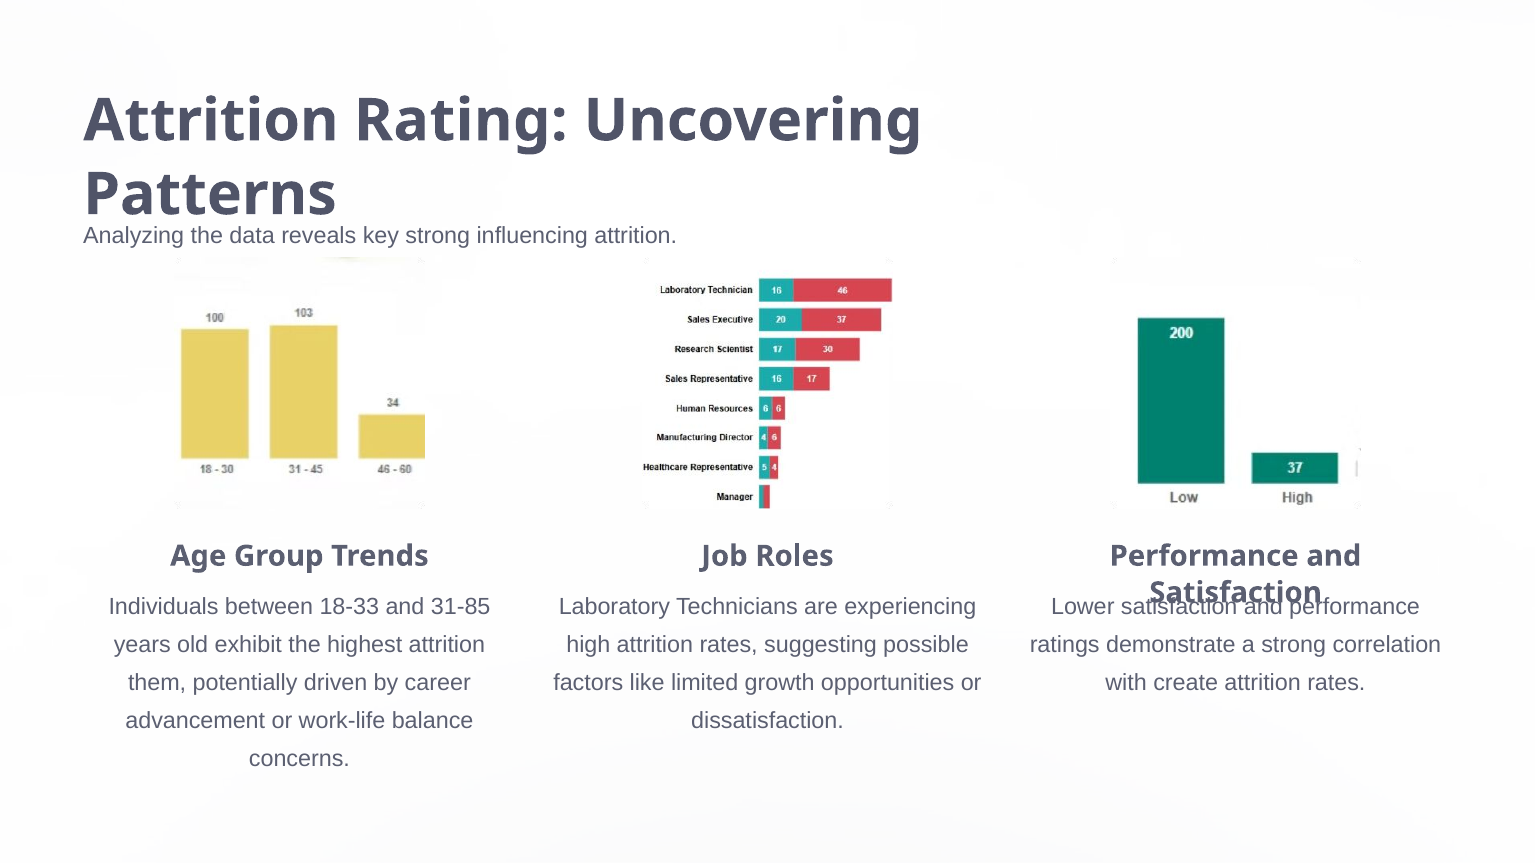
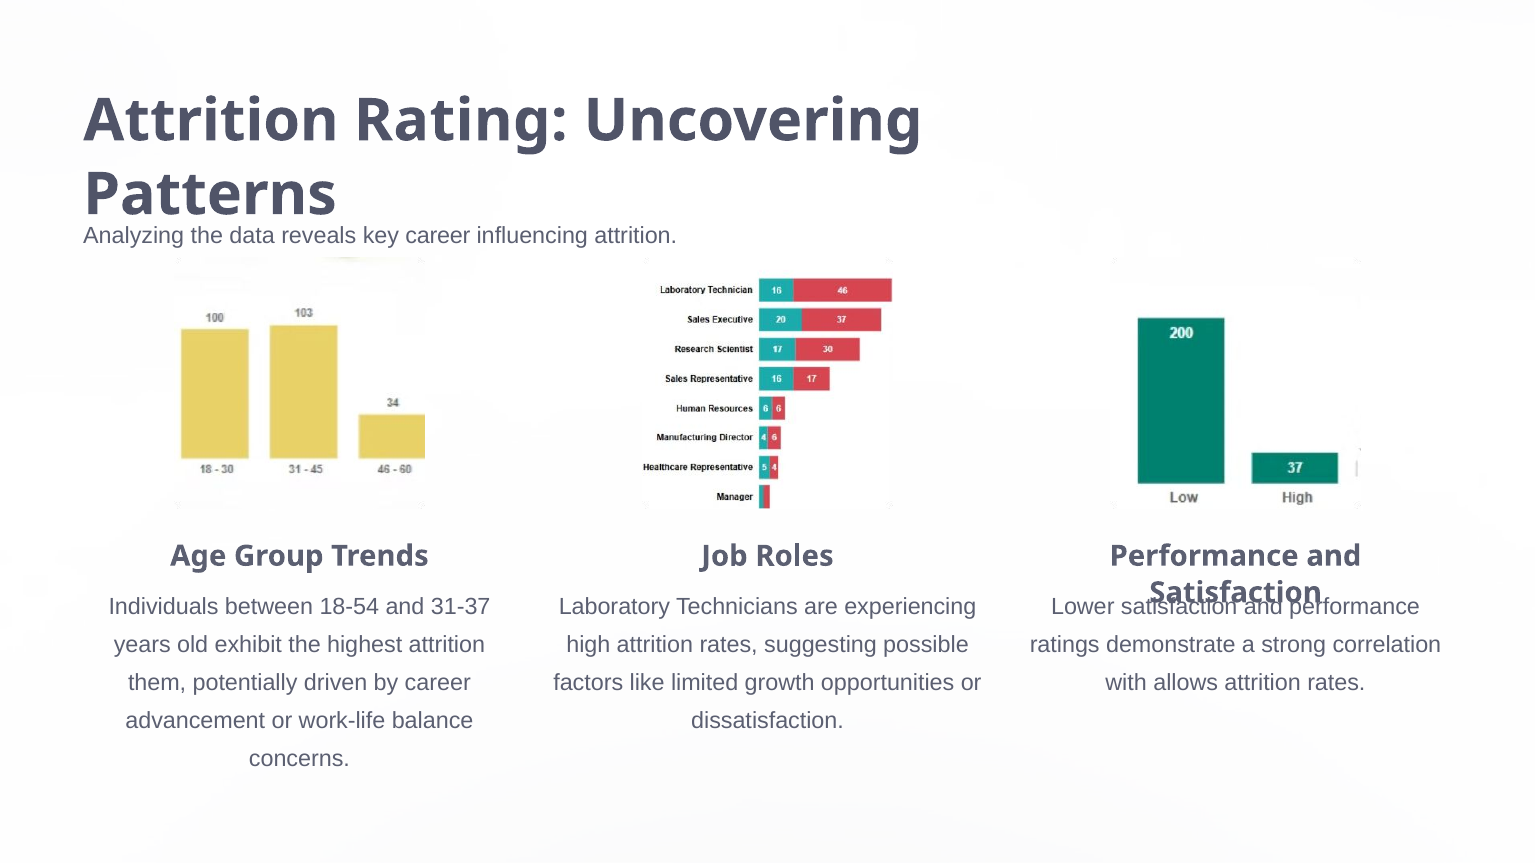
key strong: strong -> career
18-33: 18-33 -> 18-54
31-85: 31-85 -> 31-37
create: create -> allows
